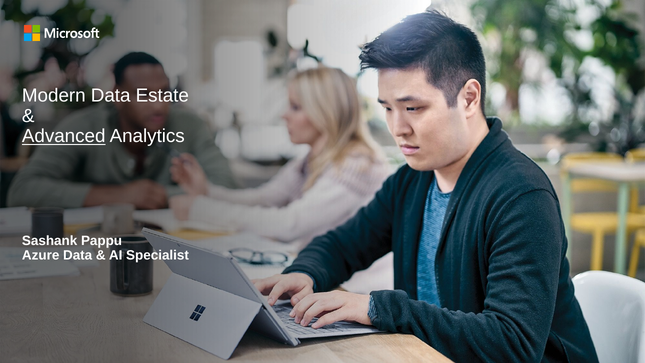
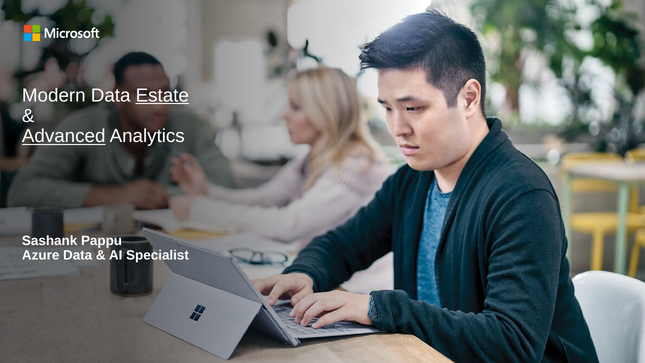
Estate underline: none -> present
